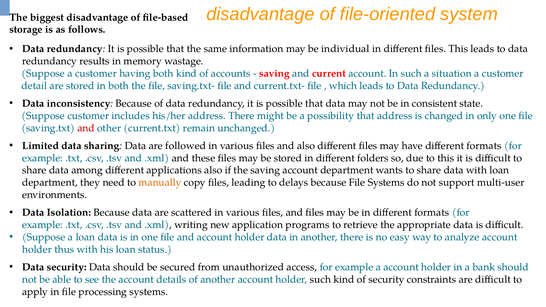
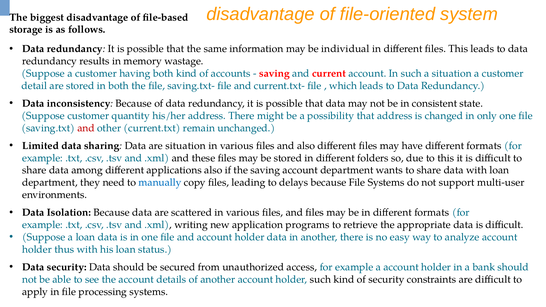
includes: includes -> quantity
are followed: followed -> situation
manually colour: orange -> blue
